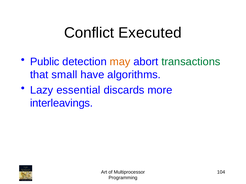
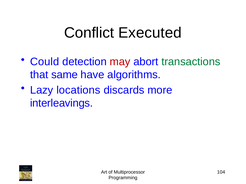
Public: Public -> Could
may colour: orange -> red
small: small -> same
essential: essential -> locations
